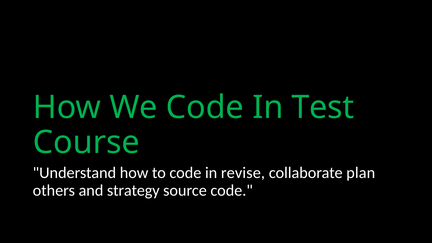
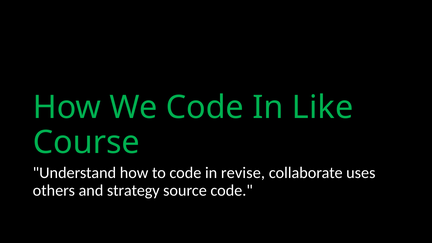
Test: Test -> Like
plan: plan -> uses
